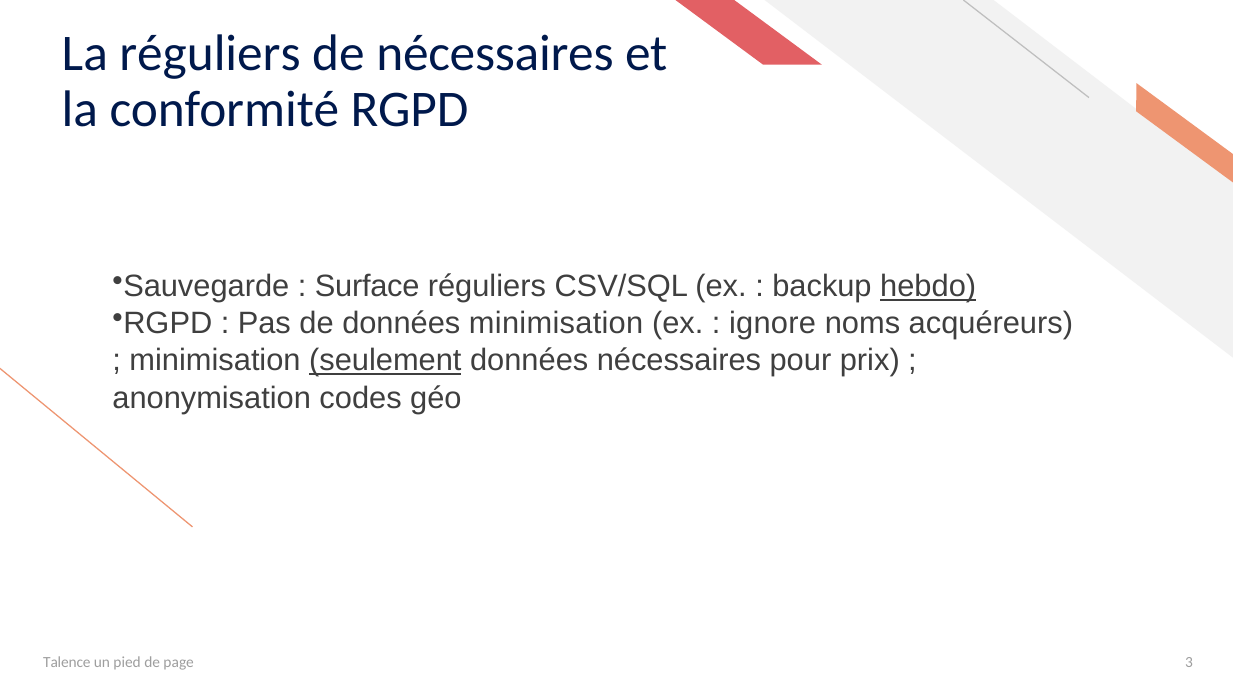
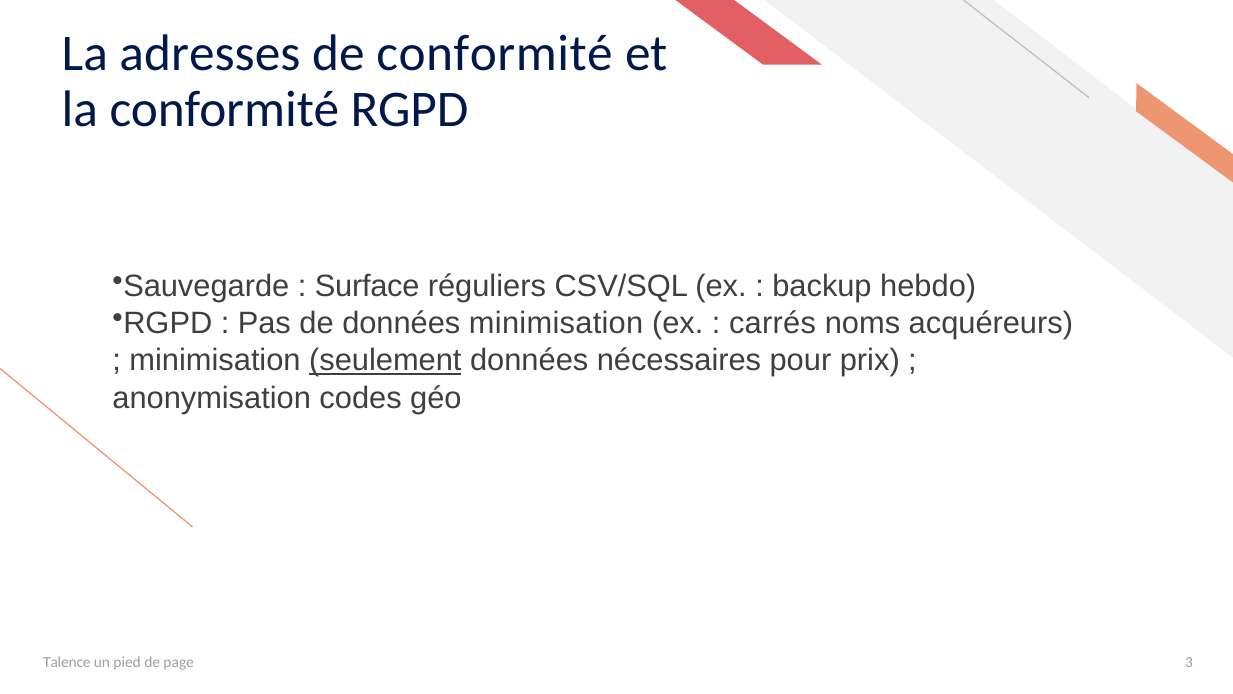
La réguliers: réguliers -> adresses
de nécessaires: nécessaires -> conformité
hebdo underline: present -> none
ignore: ignore -> carrés
